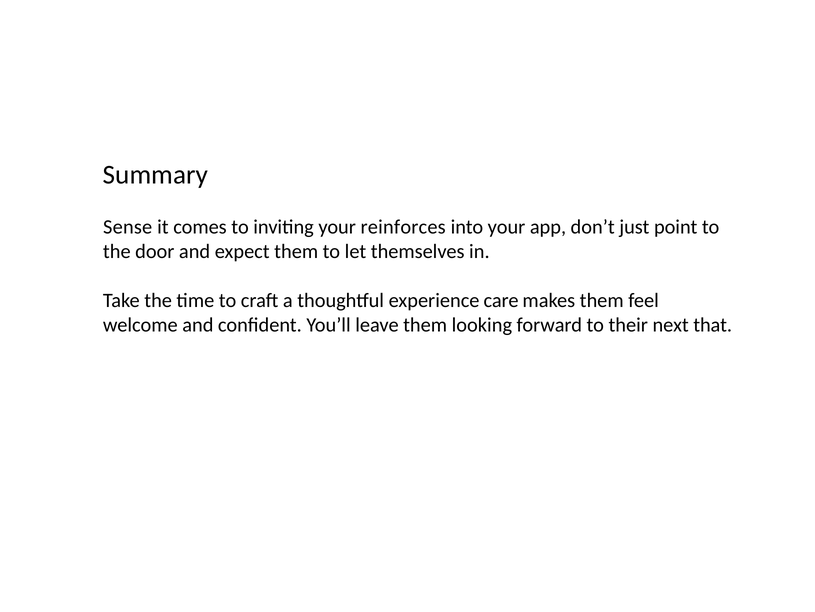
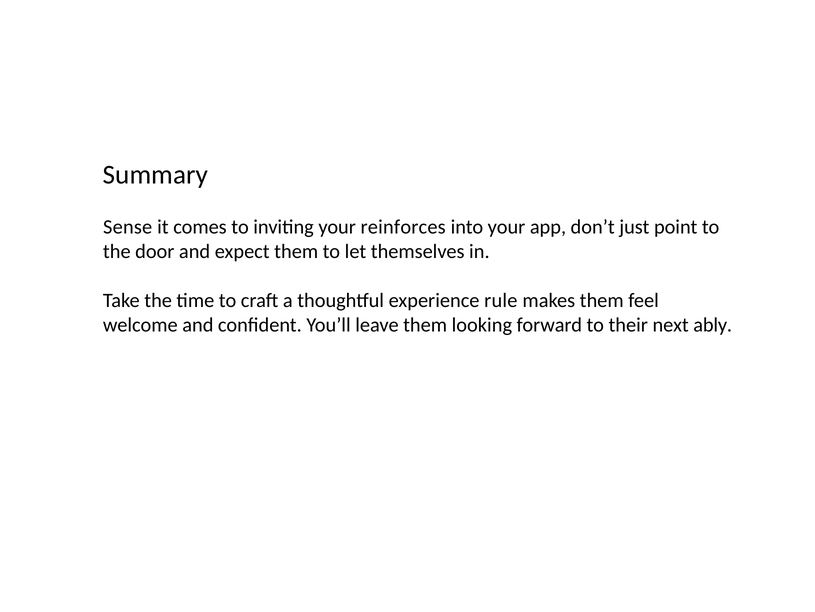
care: care -> rule
that: that -> ably
